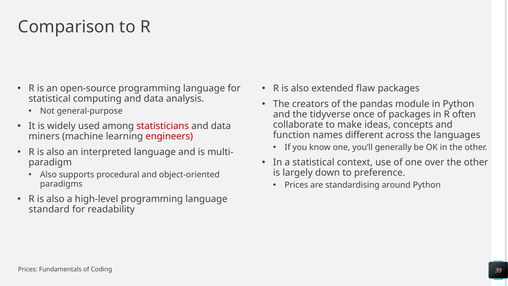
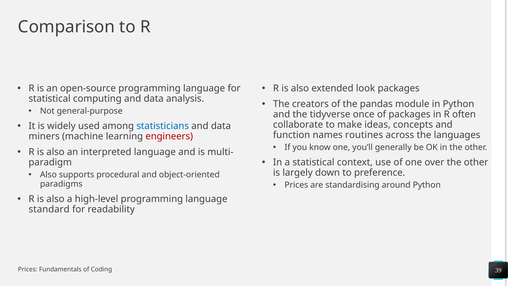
flaw: flaw -> look
statisticians colour: red -> blue
different: different -> routines
